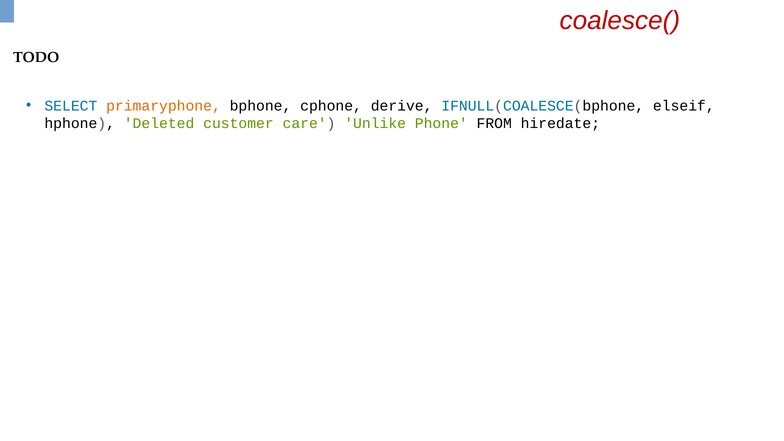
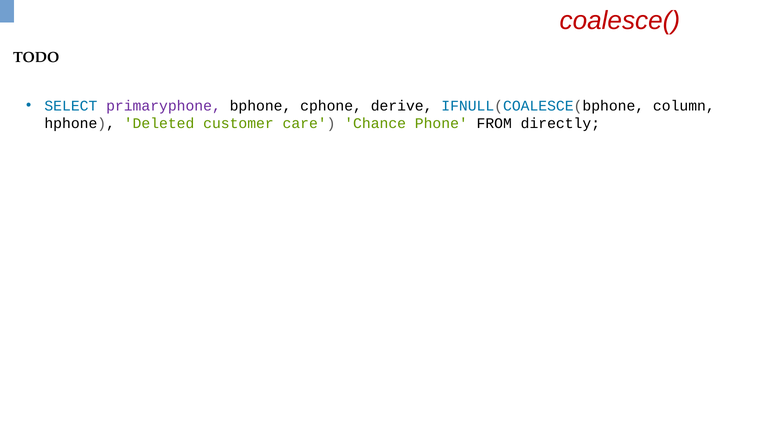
primaryphone colour: orange -> purple
elseif: elseif -> column
Unlike: Unlike -> Chance
hiredate: hiredate -> directly
